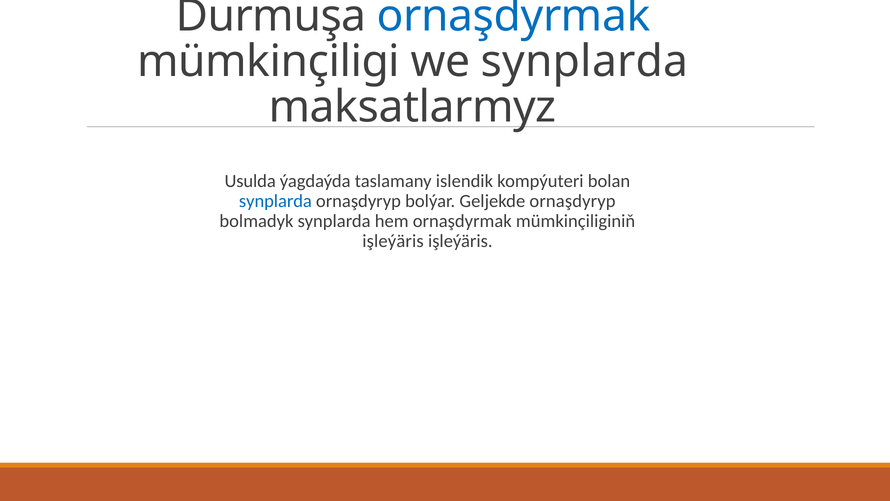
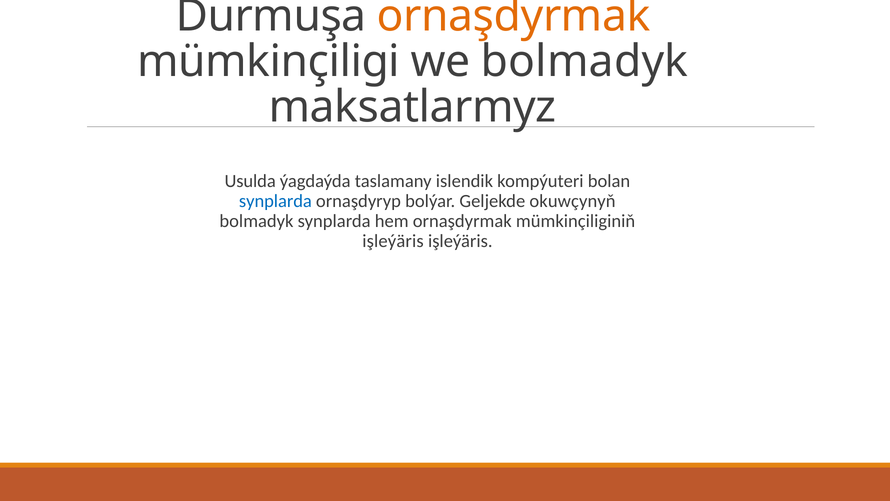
ornaşdyrmak at (514, 16) colour: blue -> orange
we synplarda: synplarda -> bolmadyk
Geljekde ornaşdyryp: ornaşdyryp -> okuwçynyň
